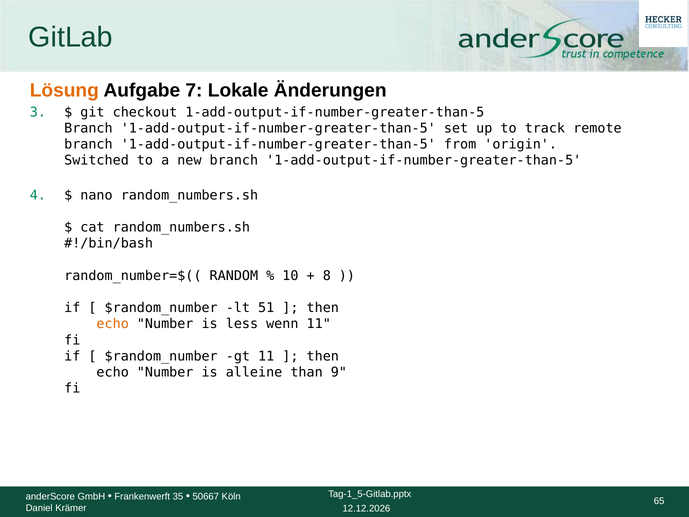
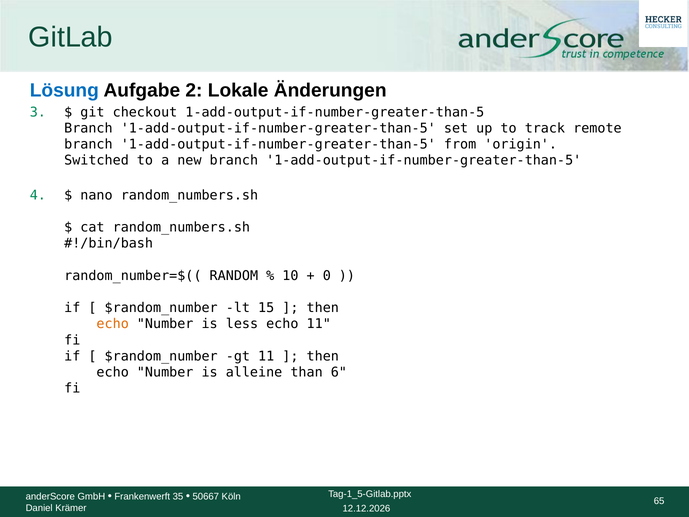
Lösung colour: orange -> blue
7: 7 -> 2
8: 8 -> 0
51: 51 -> 15
less wenn: wenn -> echo
9: 9 -> 6
